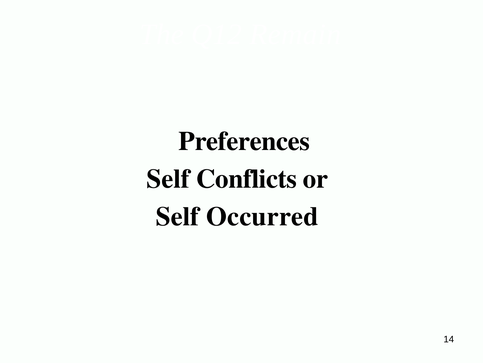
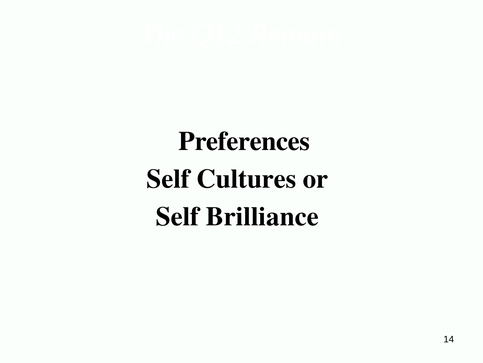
Conflicts: Conflicts -> Cultures
Occurred: Occurred -> Brilliance
